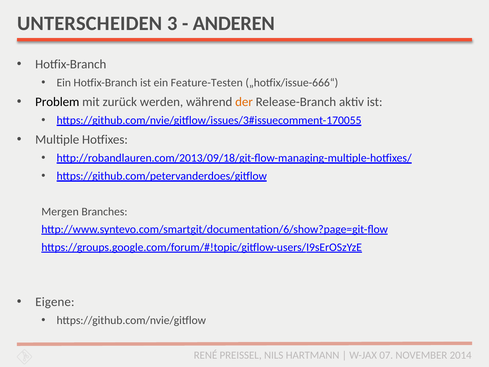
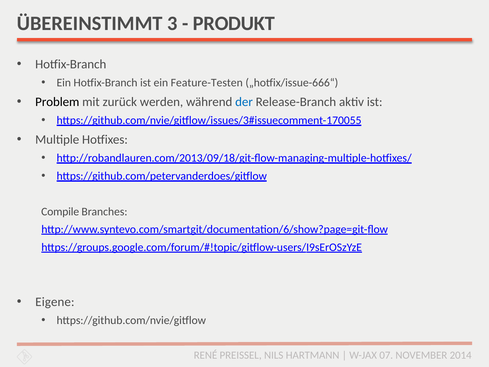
UNTERSCHEIDEN: UNTERSCHEIDEN -> ÜBEREINSTIMMT
ANDEREN: ANDEREN -> PRODUKT
der colour: orange -> blue
Mergen: Mergen -> Compile
